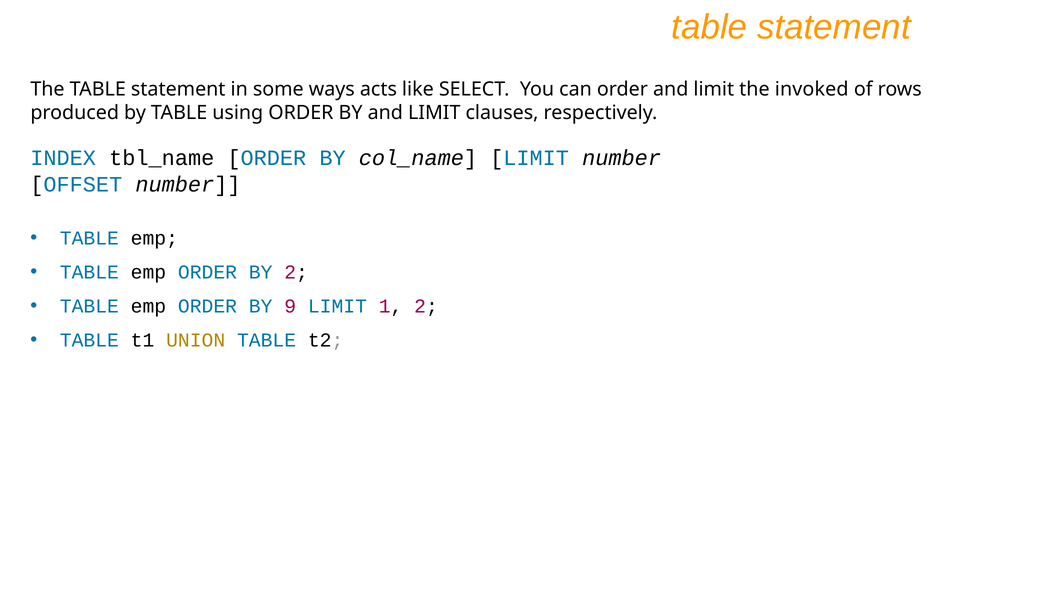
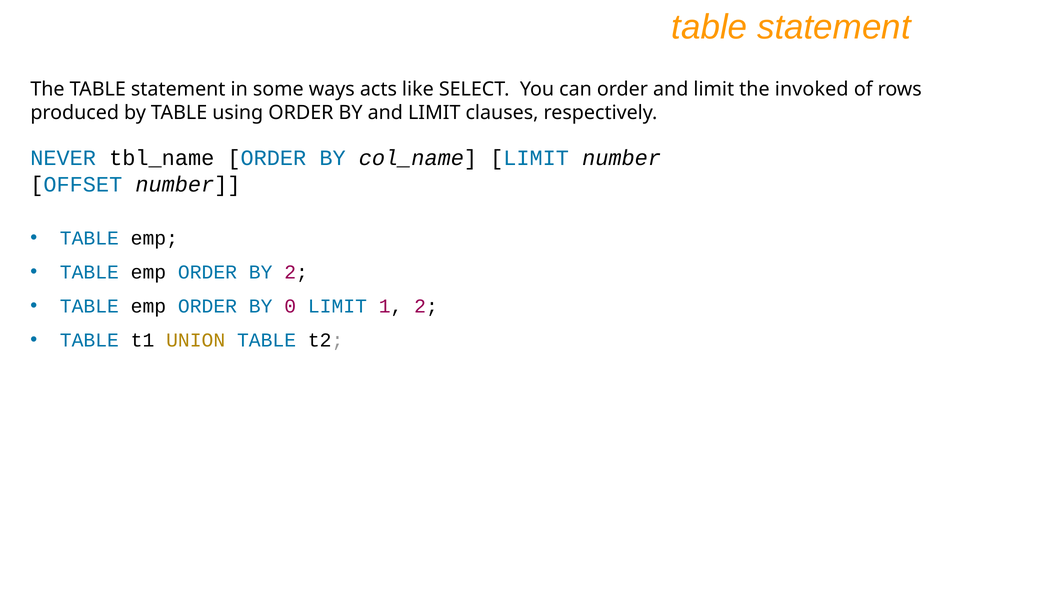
INDEX: INDEX -> NEVER
9: 9 -> 0
